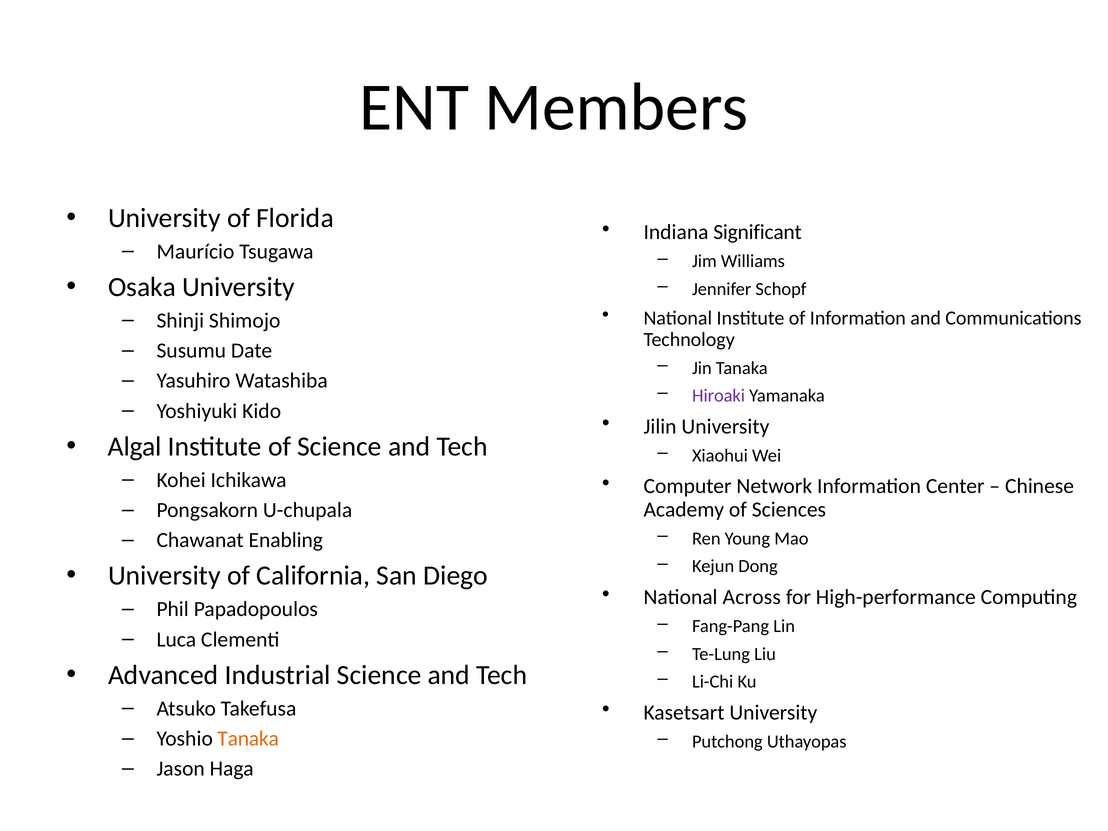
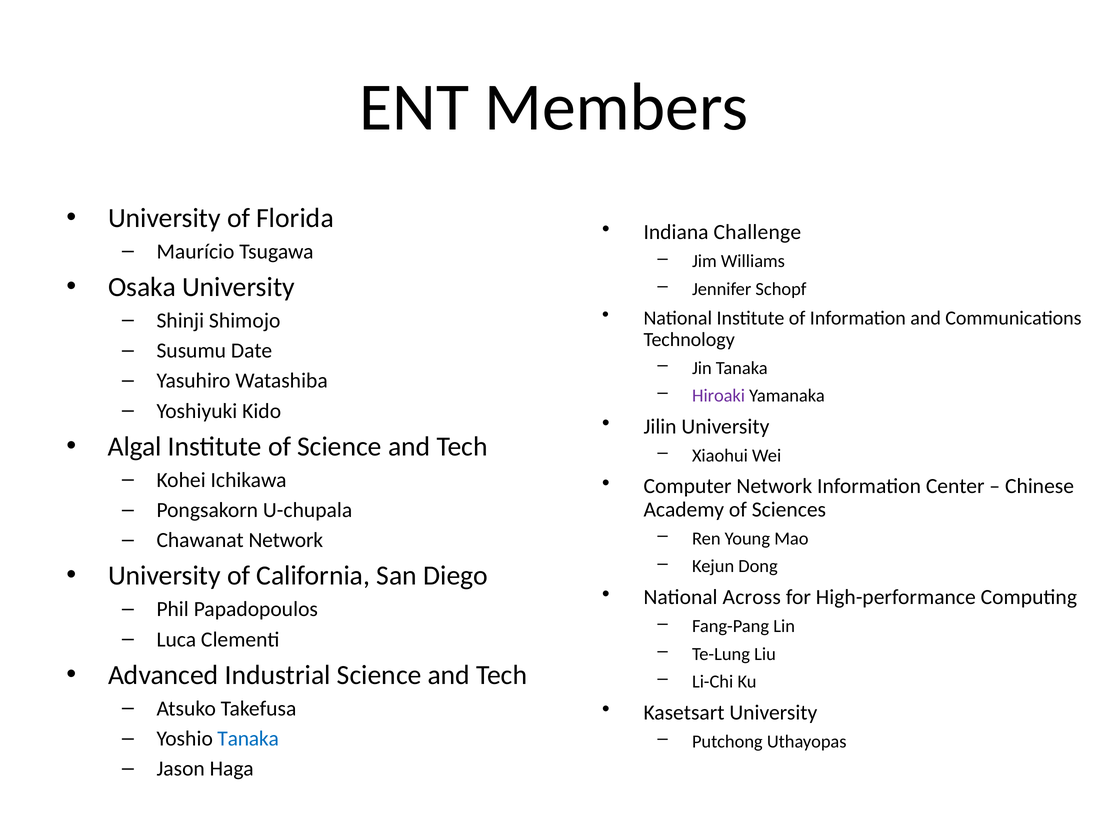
Significant: Significant -> Challenge
Chawanat Enabling: Enabling -> Network
Tanaka at (248, 739) colour: orange -> blue
